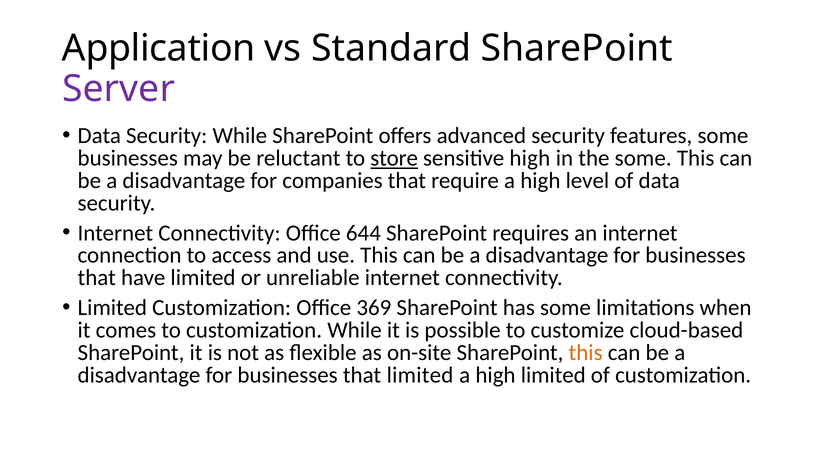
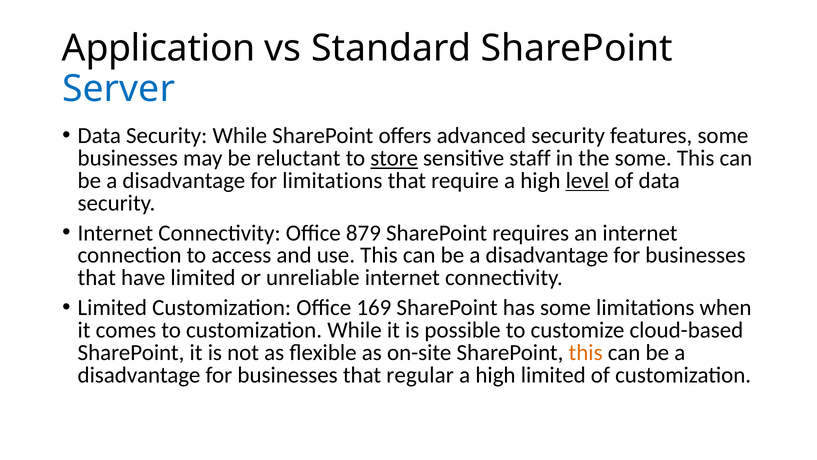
Server colour: purple -> blue
sensitive high: high -> staff
for companies: companies -> limitations
level underline: none -> present
644: 644 -> 879
369: 369 -> 169
that limited: limited -> regular
